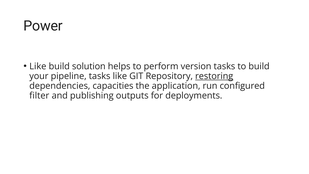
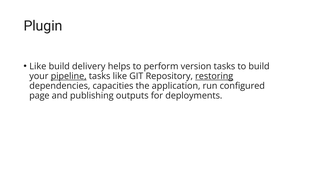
Power: Power -> Plugin
solution: solution -> delivery
pipeline underline: none -> present
filter: filter -> page
